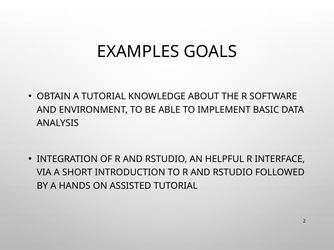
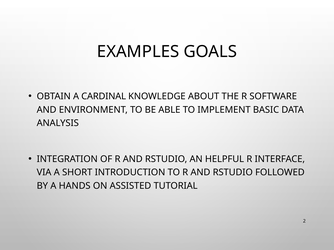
A TUTORIAL: TUTORIAL -> CARDINAL
